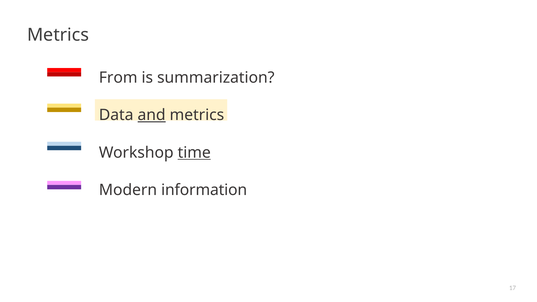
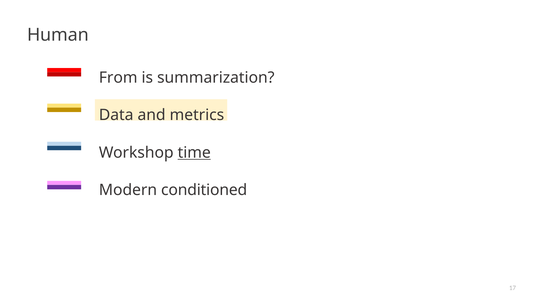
Metrics at (58, 35): Metrics -> Human
and underline: present -> none
information: information -> conditioned
